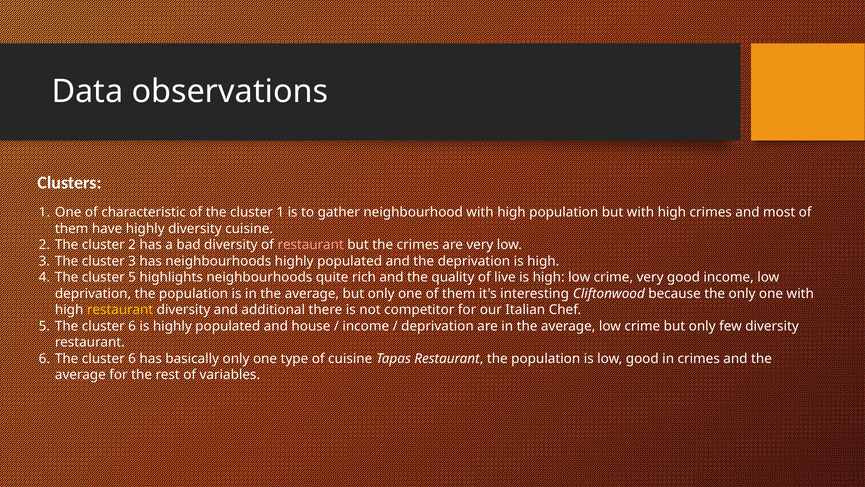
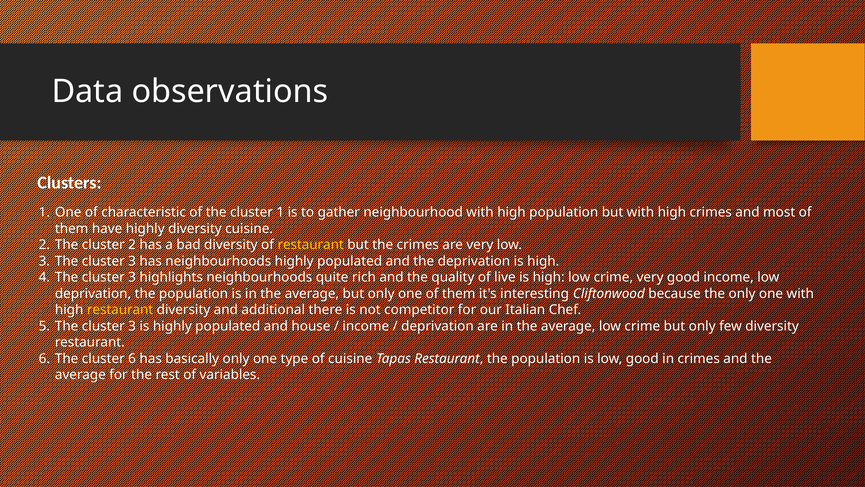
restaurant at (311, 245) colour: pink -> yellow
4 The cluster 5: 5 -> 3
5 The cluster 6: 6 -> 3
